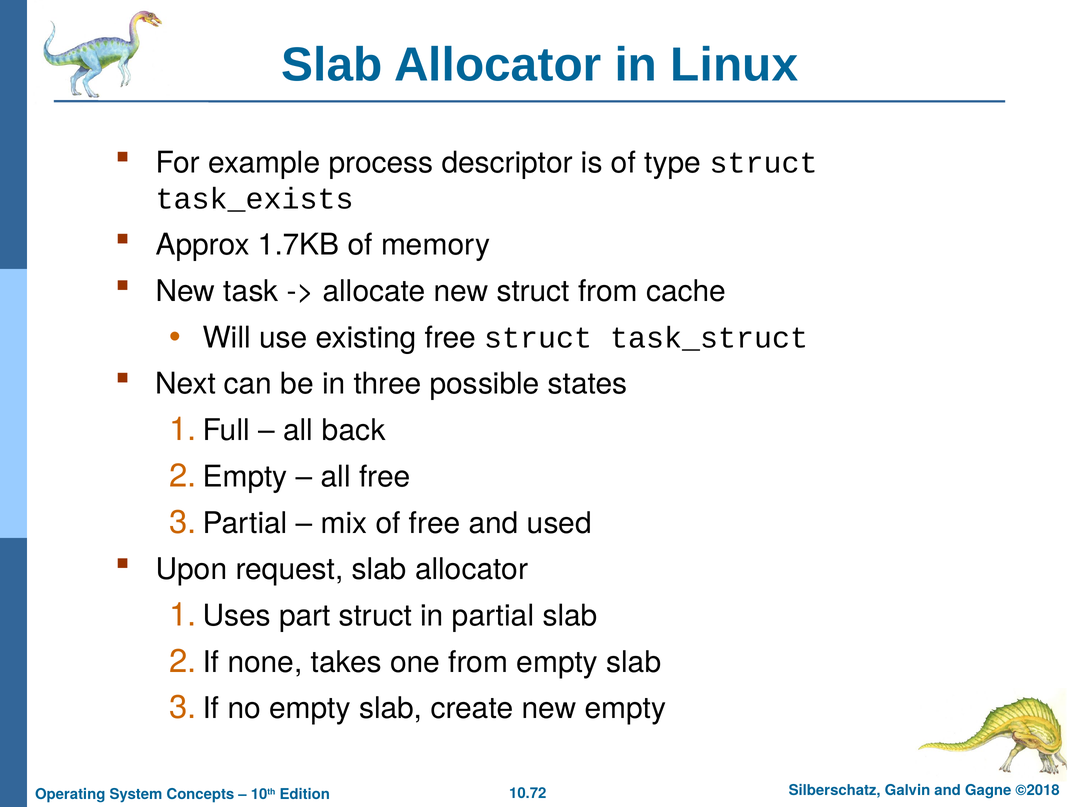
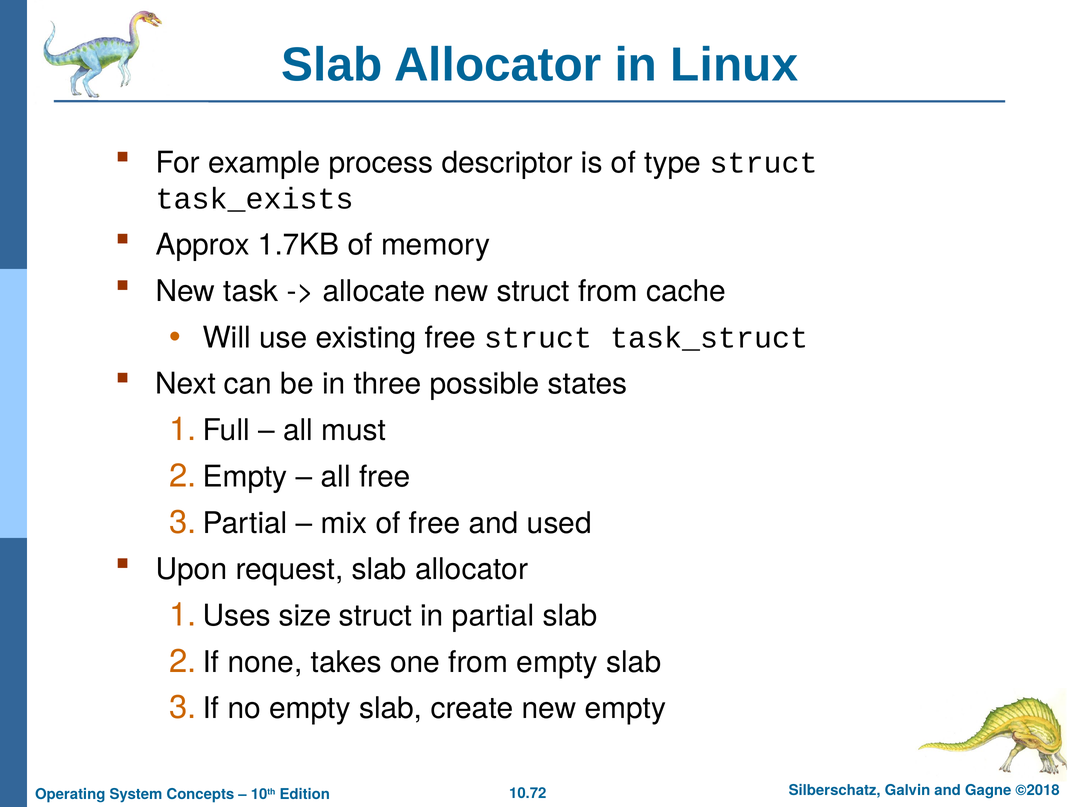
back: back -> must
part: part -> size
